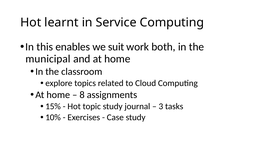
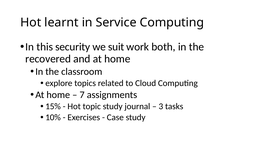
enables: enables -> security
municipal: municipal -> recovered
8: 8 -> 7
